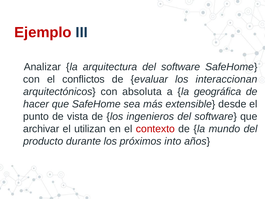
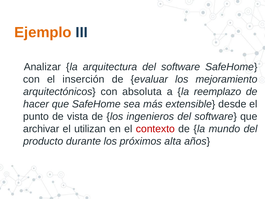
Ejemplo colour: red -> orange
conflictos: conflictos -> inserción
interaccionan: interaccionan -> mejoramiento
geográfica: geográfica -> reemplazo
into: into -> alta
